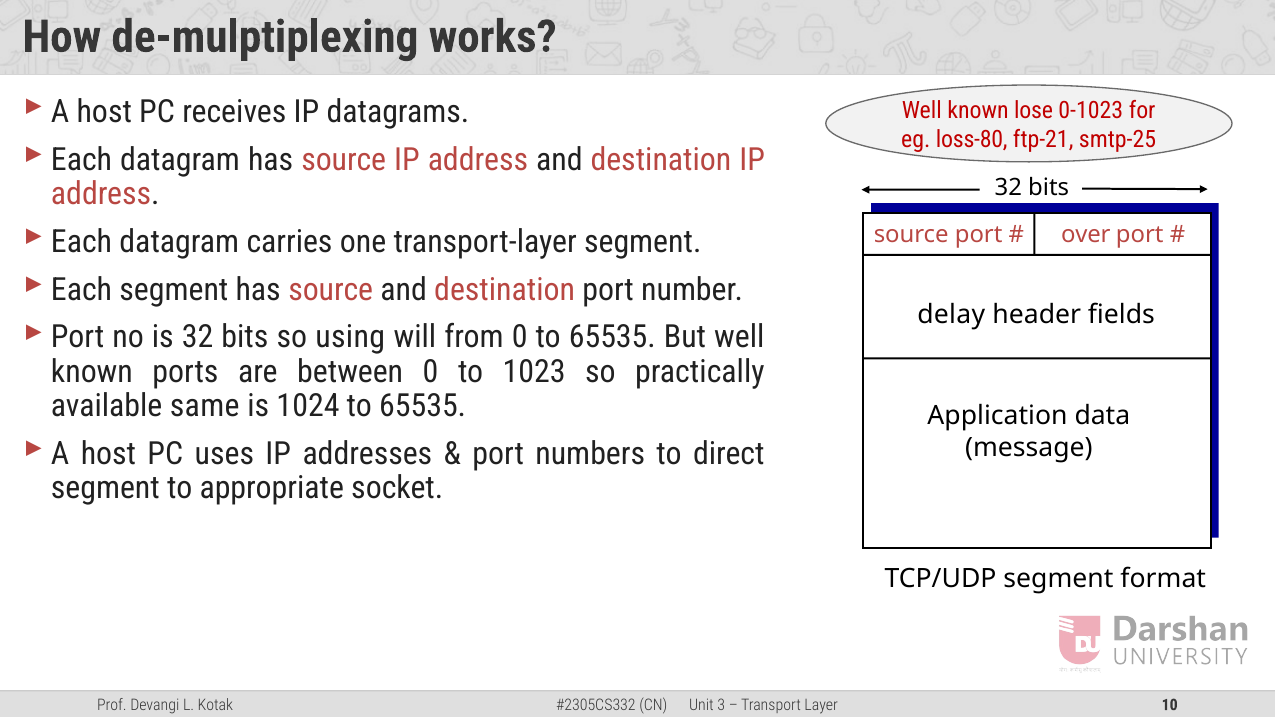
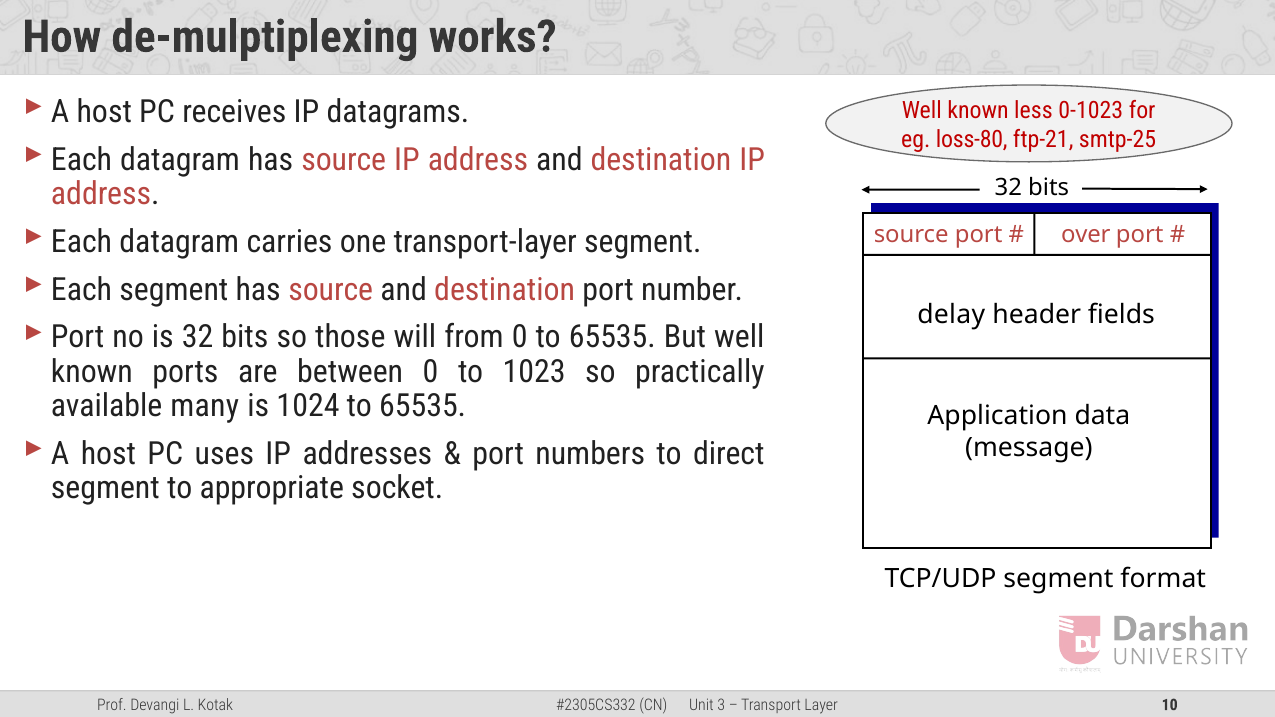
lose: lose -> less
using: using -> those
same: same -> many
